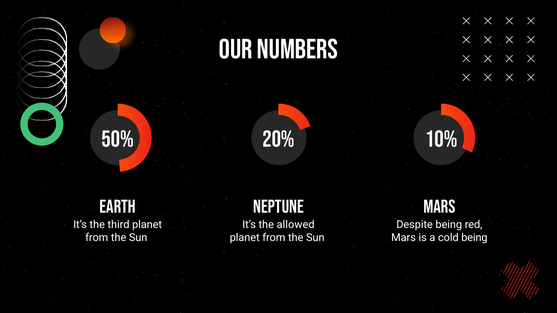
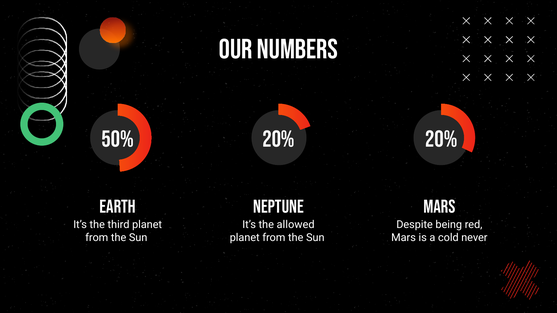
50% 10%: 10% -> 20%
cold being: being -> never
